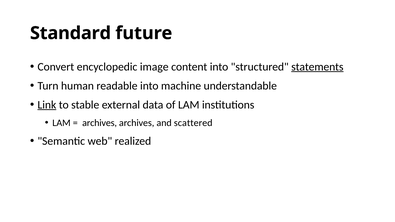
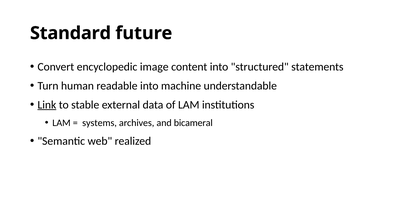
statements underline: present -> none
archives at (100, 123): archives -> systems
scattered: scattered -> bicameral
